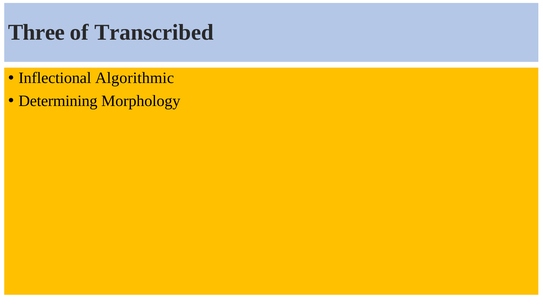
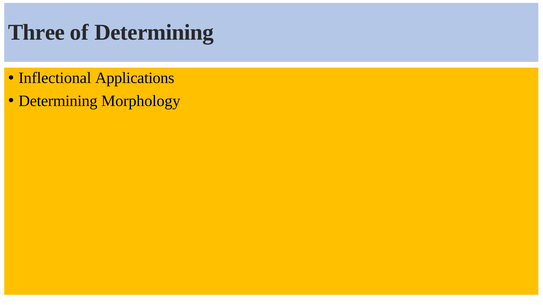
of Transcribed: Transcribed -> Determining
Algorithmic: Algorithmic -> Applications
